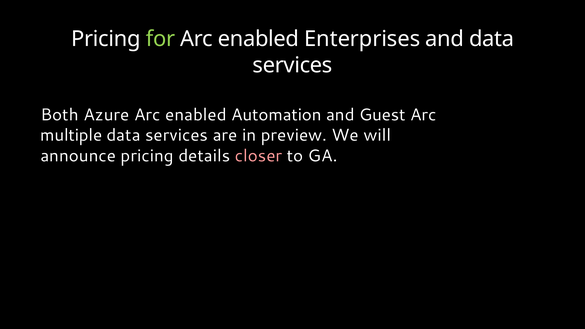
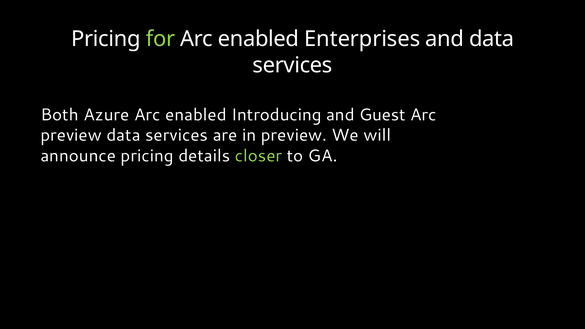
Automation: Automation -> Introducing
multiple at (71, 135): multiple -> preview
closer colour: pink -> light green
